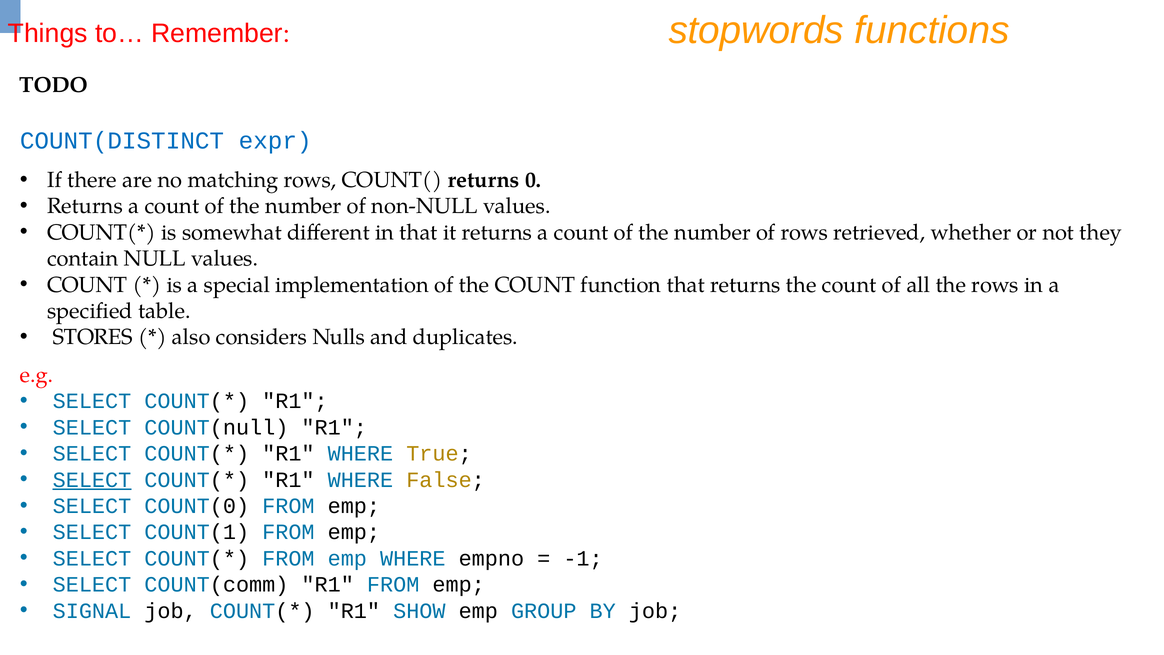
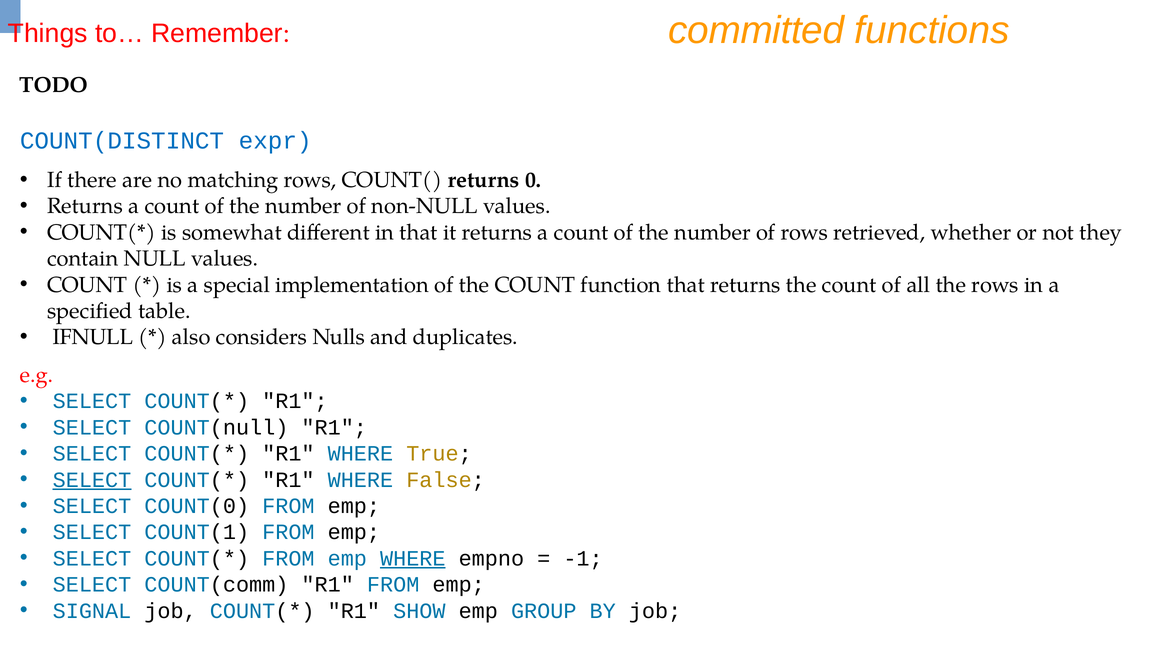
stopwords: stopwords -> committed
STORES: STORES -> IFNULL
WHERE at (413, 558) underline: none -> present
